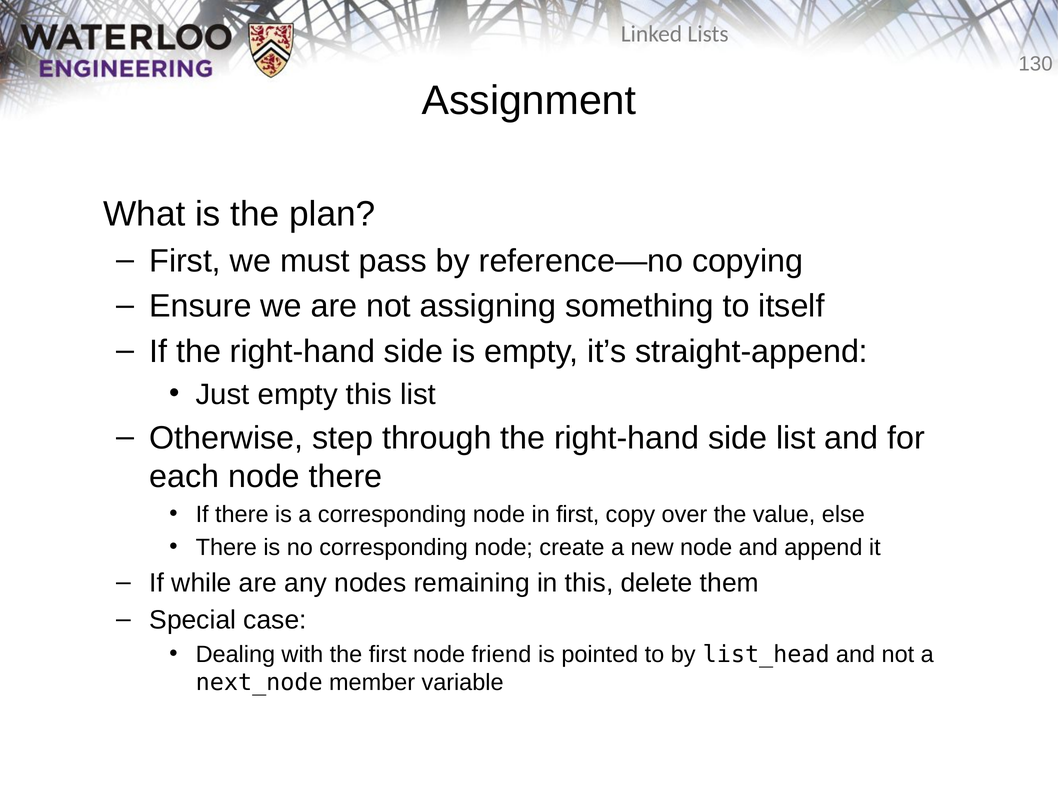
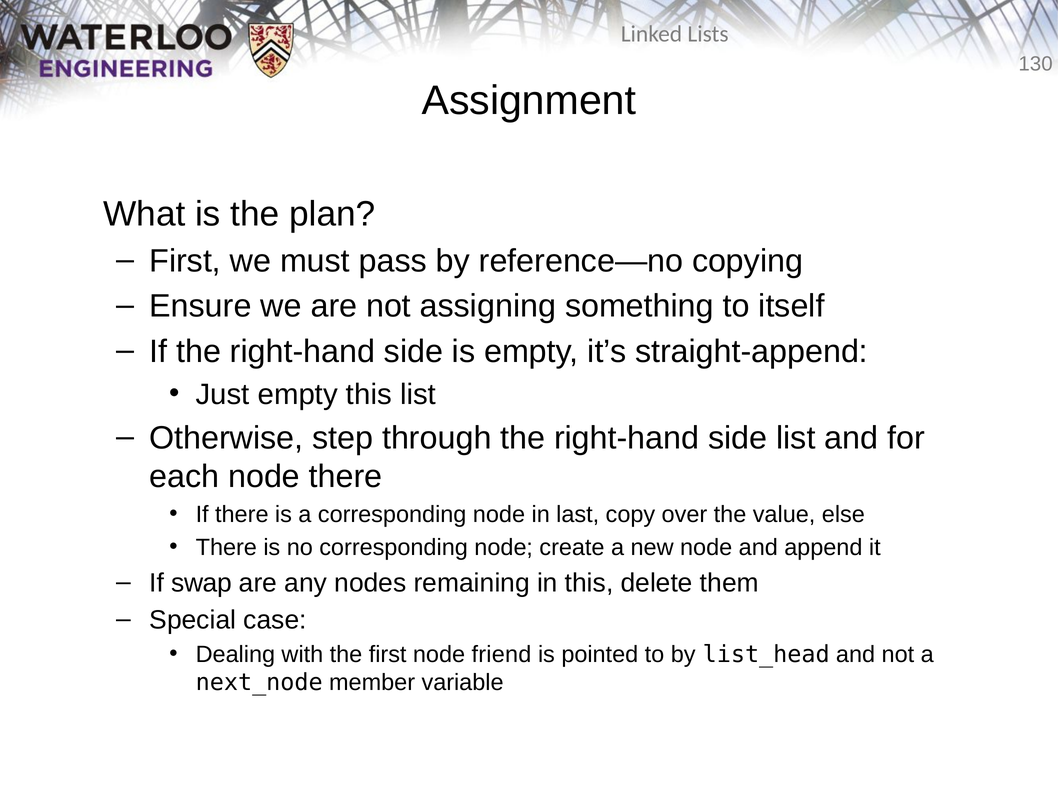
in first: first -> last
while: while -> swap
